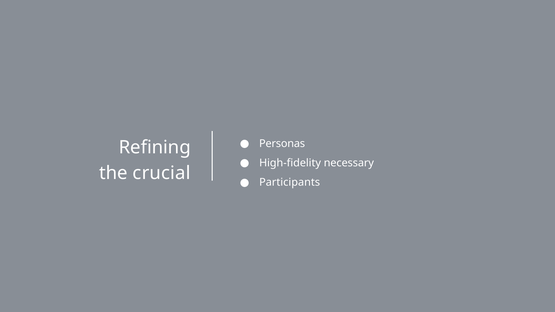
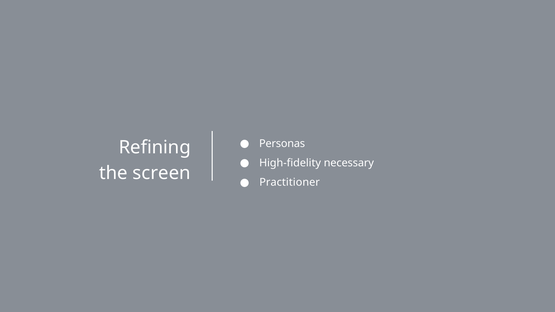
crucial: crucial -> screen
Participants: Participants -> Practitioner
